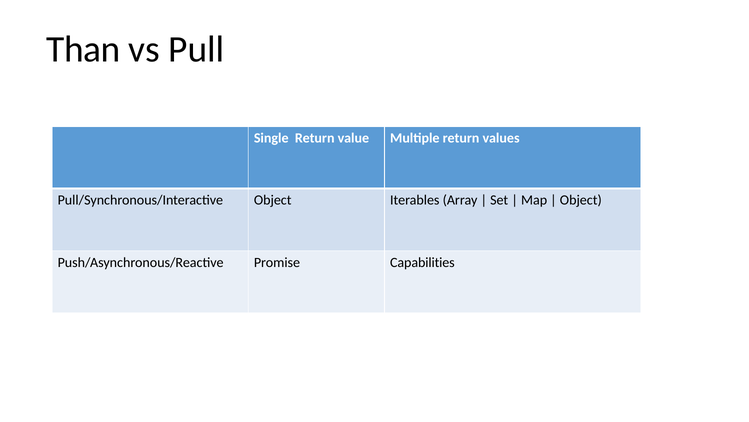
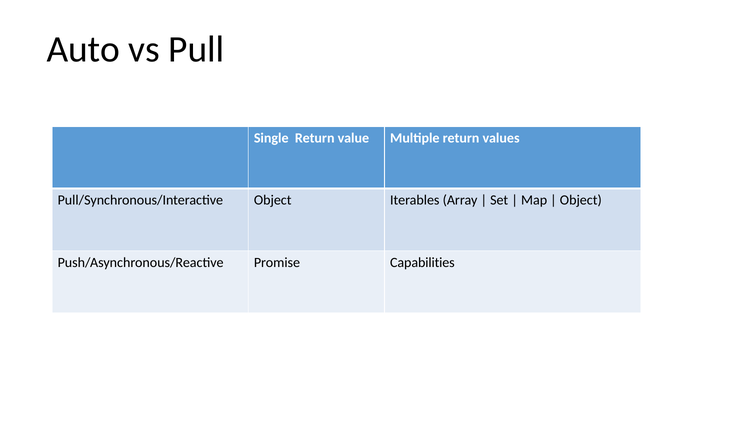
Than: Than -> Auto
